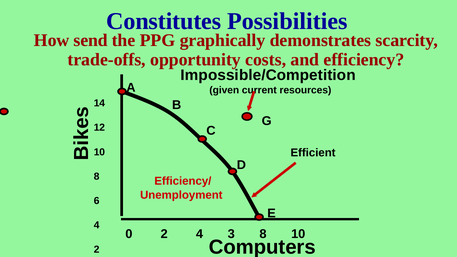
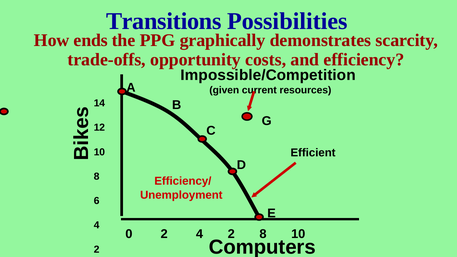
Constitutes: Constitutes -> Transitions
send: send -> ends
2 4 3: 3 -> 2
